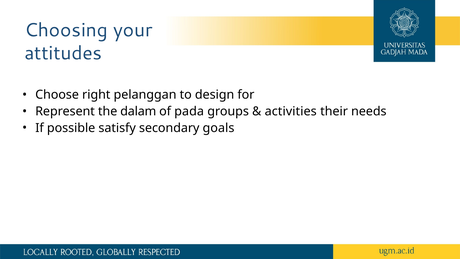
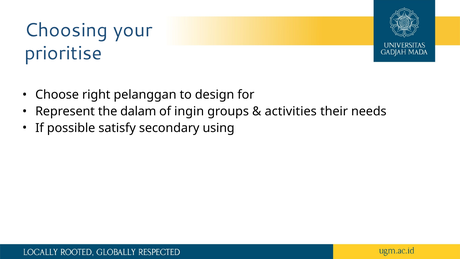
attitudes: attitudes -> prioritise
pada: pada -> ingin
goals: goals -> using
